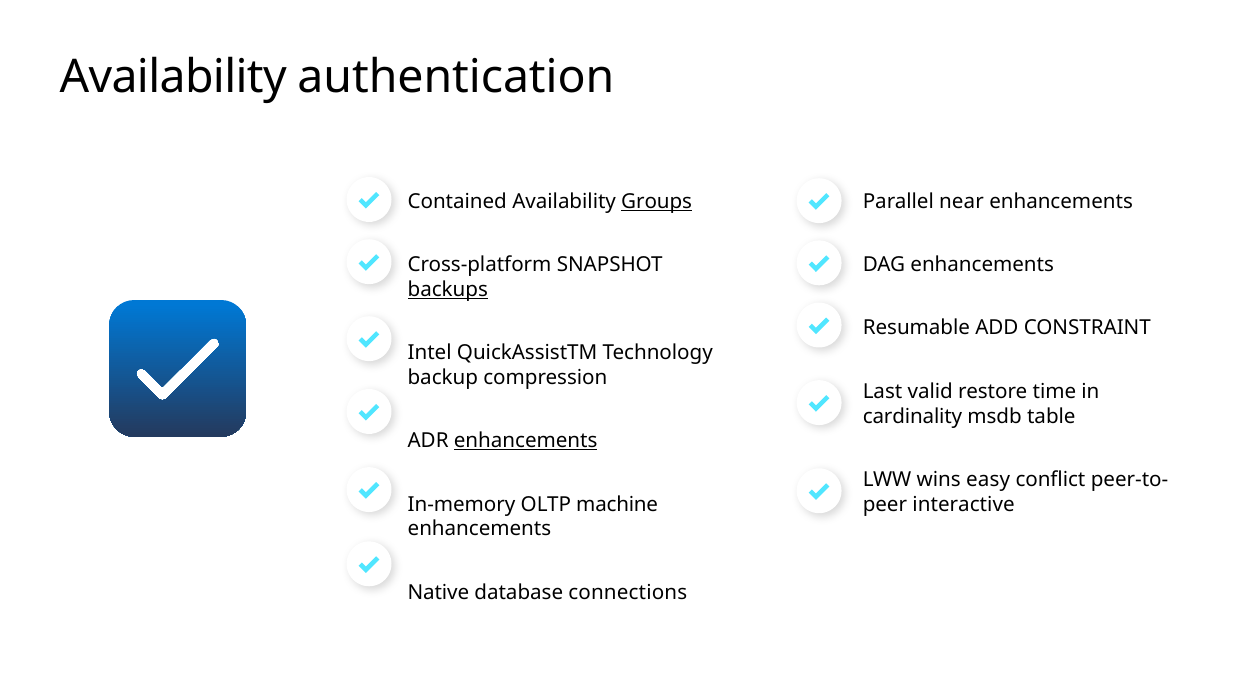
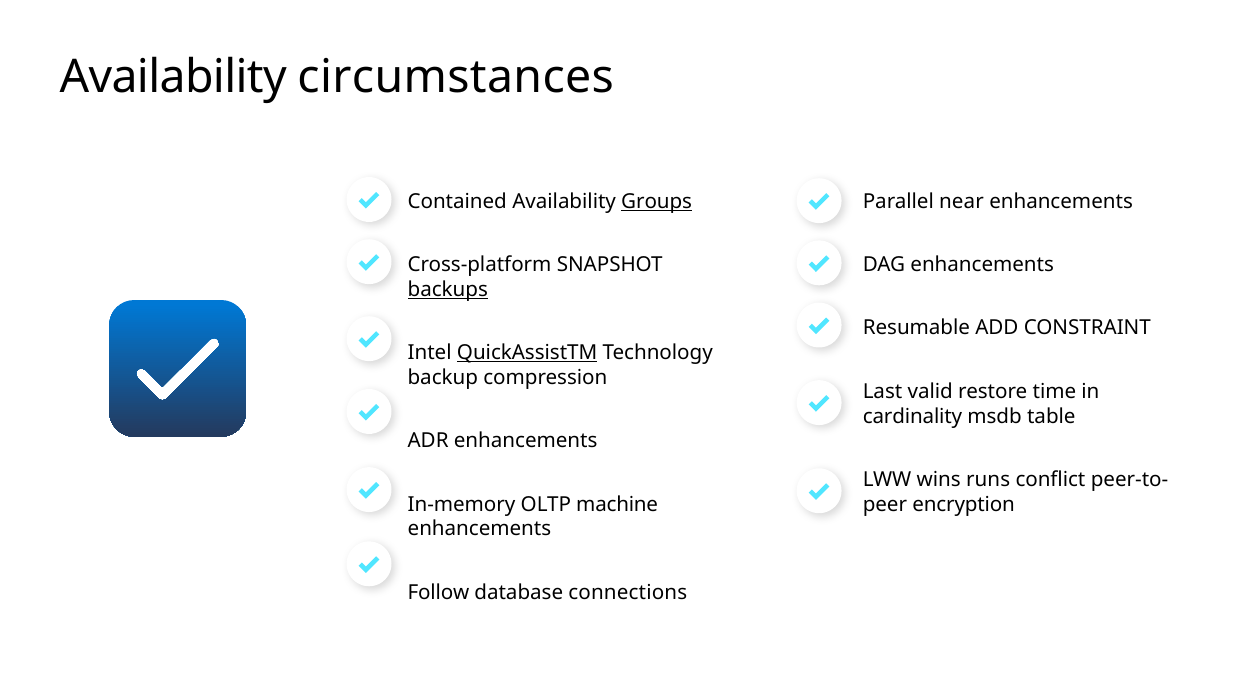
authentication: authentication -> circumstances
QuickAssistTM underline: none -> present
enhancements at (526, 441) underline: present -> none
easy: easy -> runs
interactive: interactive -> encryption
Native: Native -> Follow
